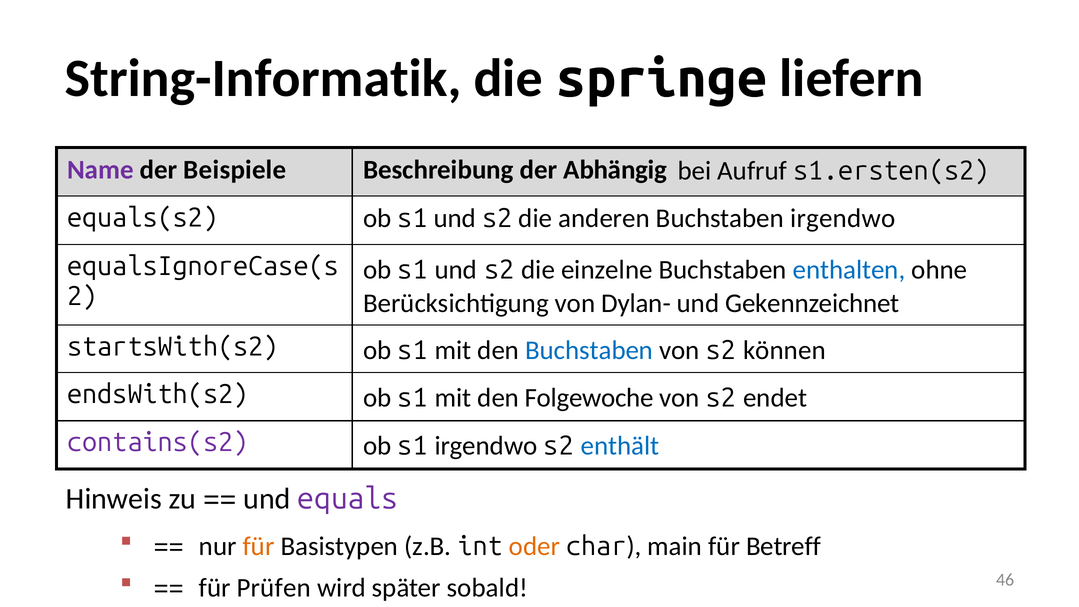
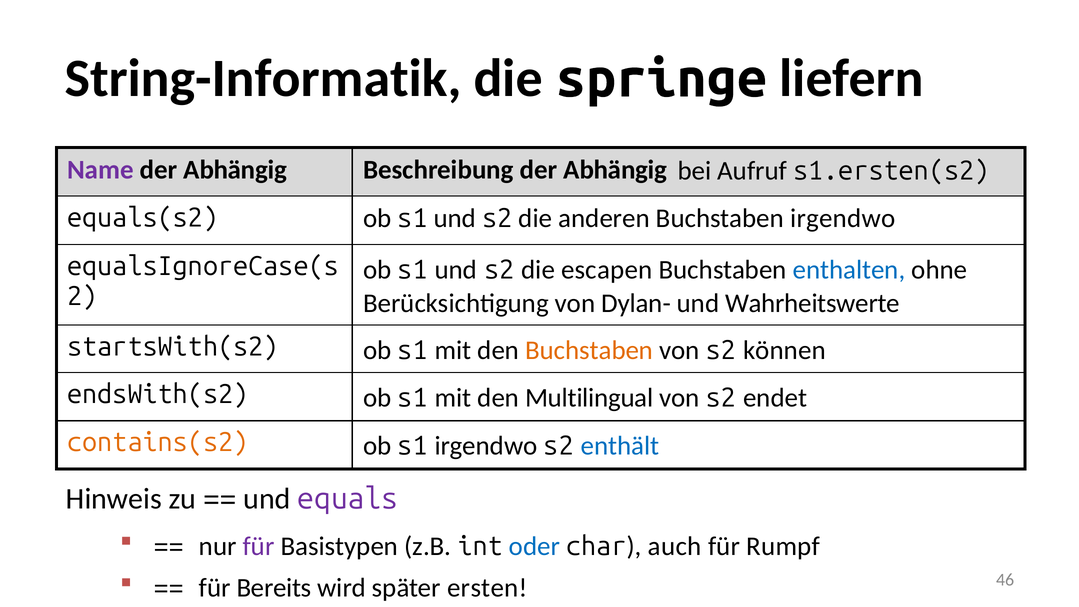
Beispiele at (235, 170): Beispiele -> Abhängig
einzelne: einzelne -> escapen
Gekennzeichnet: Gekennzeichnet -> Wahrheitswerte
Buchstaben at (589, 350) colour: blue -> orange
Folgewoche: Folgewoche -> Multilingual
contains(s2 colour: purple -> orange
für at (259, 546) colour: orange -> purple
oder colour: orange -> blue
main: main -> auch
Betreff: Betreff -> Rumpf
Prüfen: Prüfen -> Bereits
sobald: sobald -> ersten
